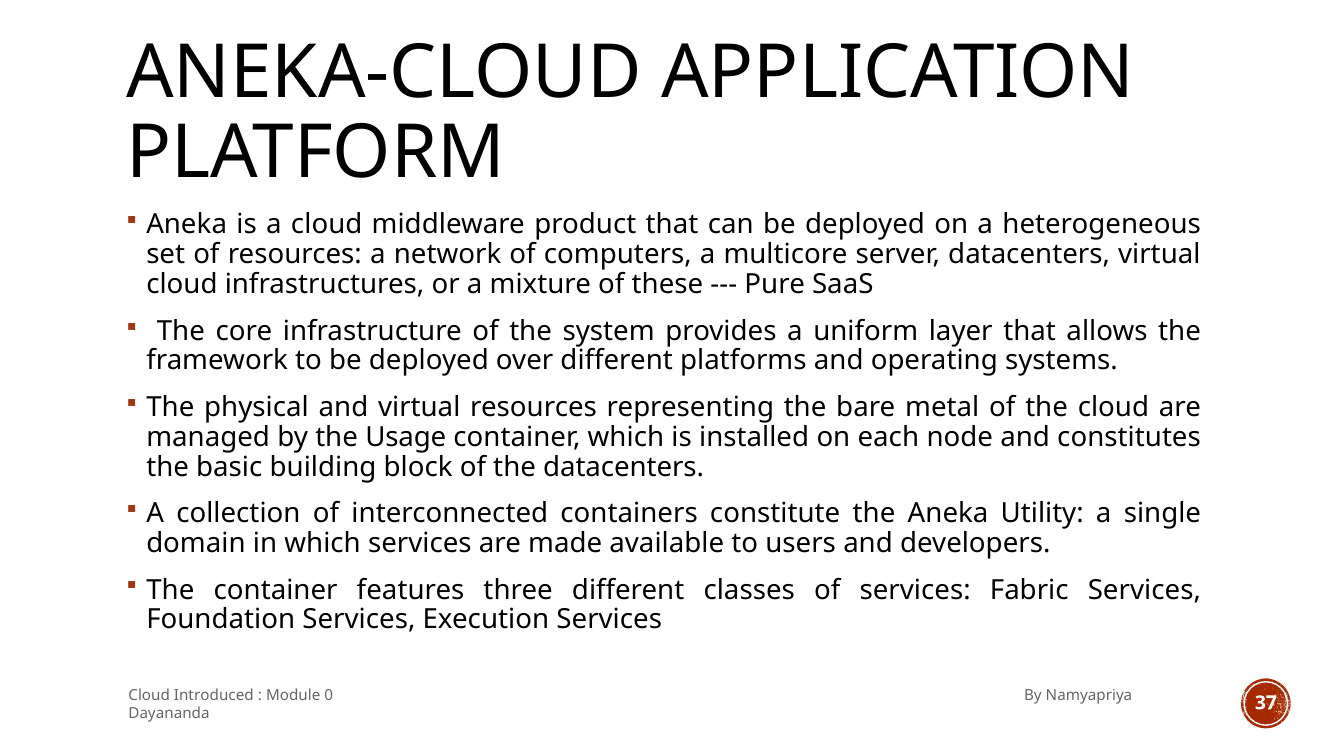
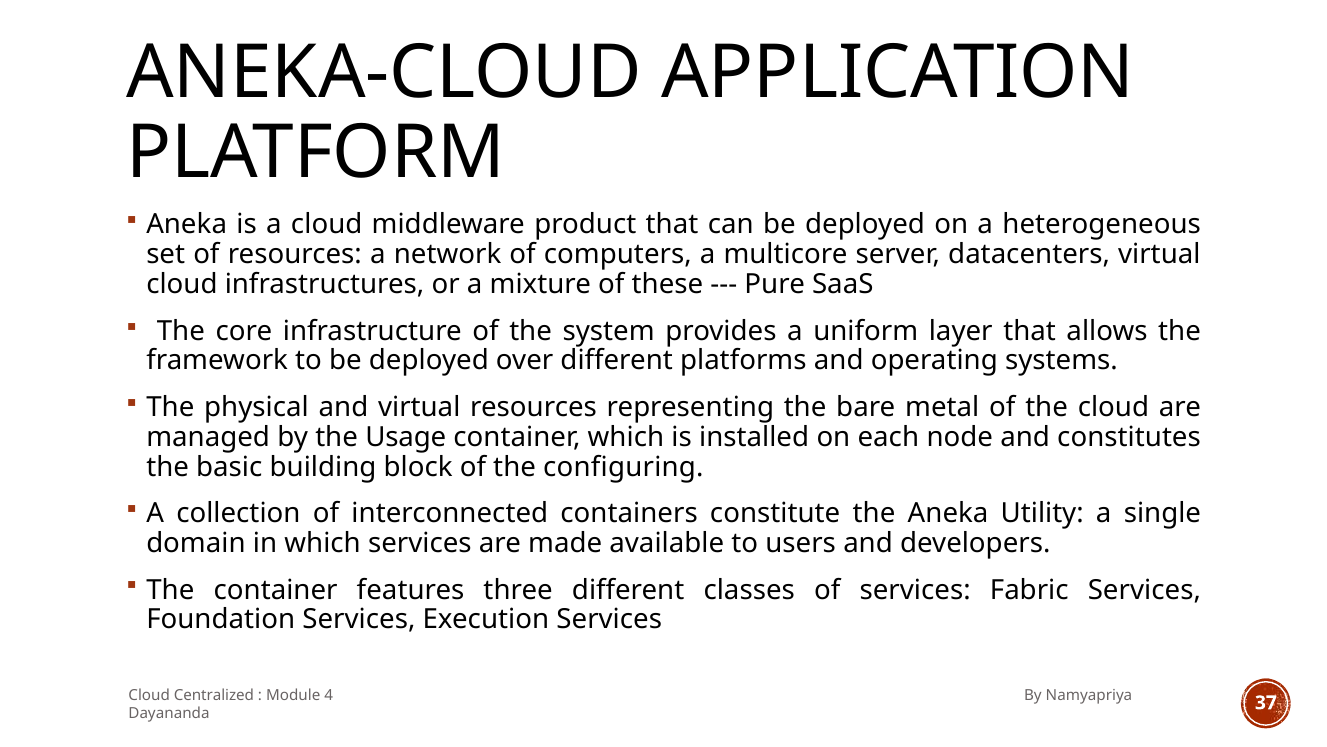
the datacenters: datacenters -> configuring
Introduced: Introduced -> Centralized
0: 0 -> 4
